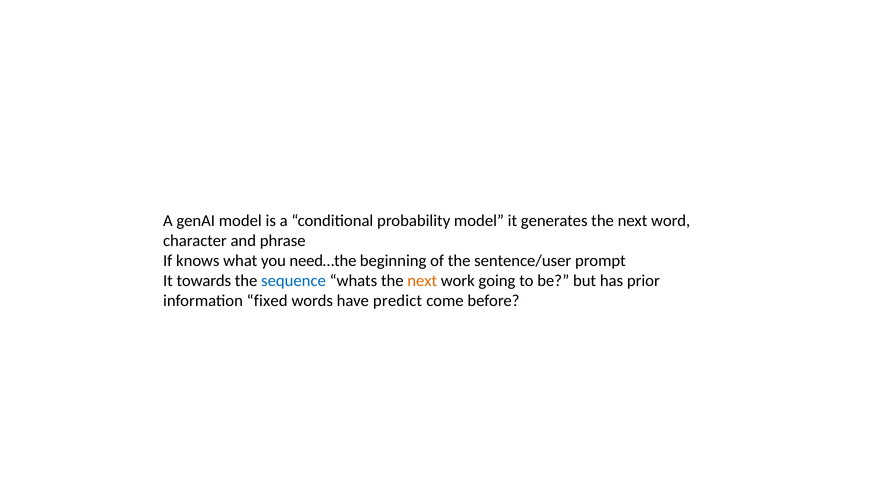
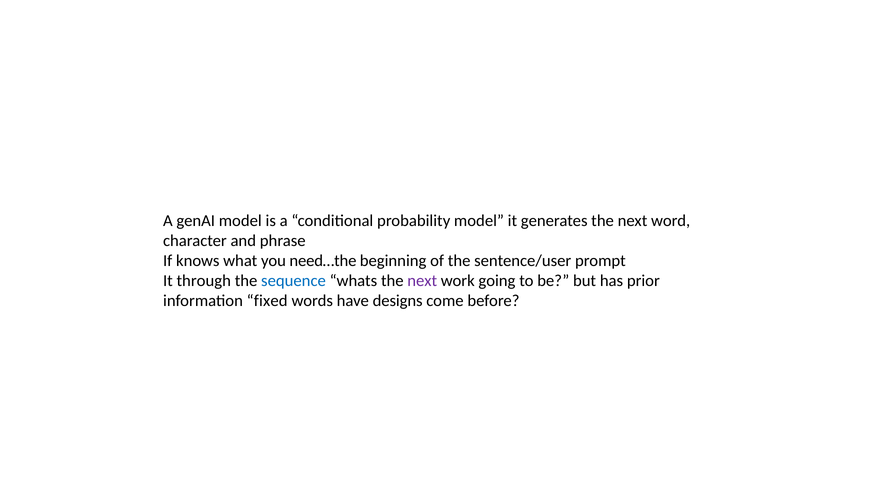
towards: towards -> through
next at (422, 281) colour: orange -> purple
predict: predict -> designs
